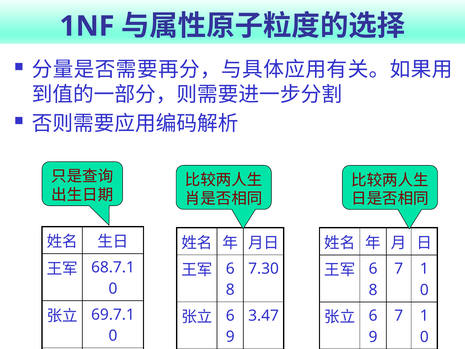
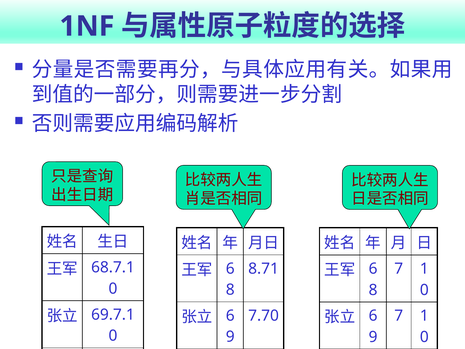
7.30: 7.30 -> 8.71
3.47: 3.47 -> 7.70
